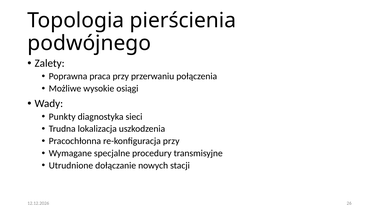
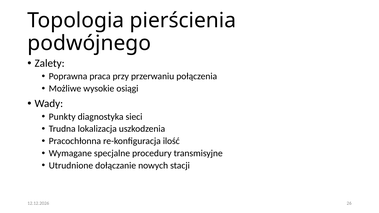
re-konfiguracja przy: przy -> ilość
